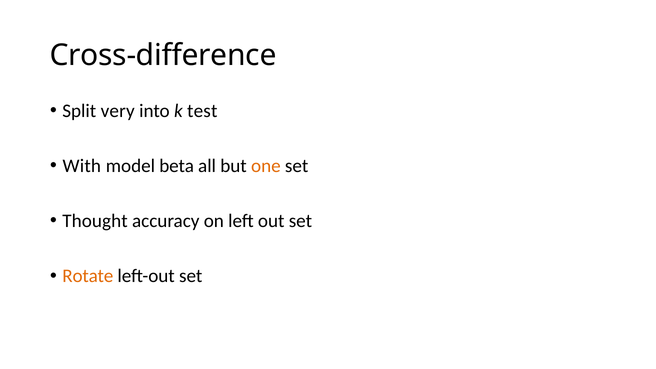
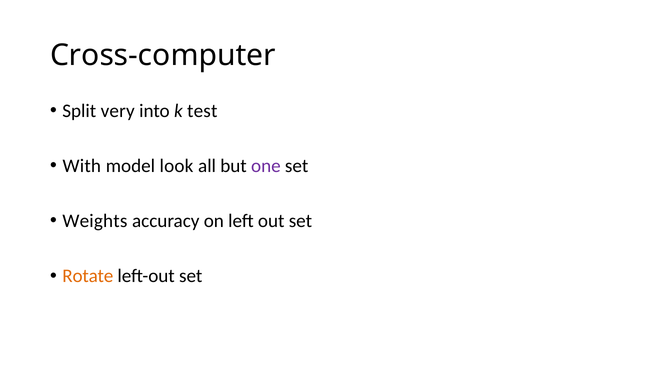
Cross-difference: Cross-difference -> Cross-computer
beta: beta -> look
one colour: orange -> purple
Thought: Thought -> Weights
